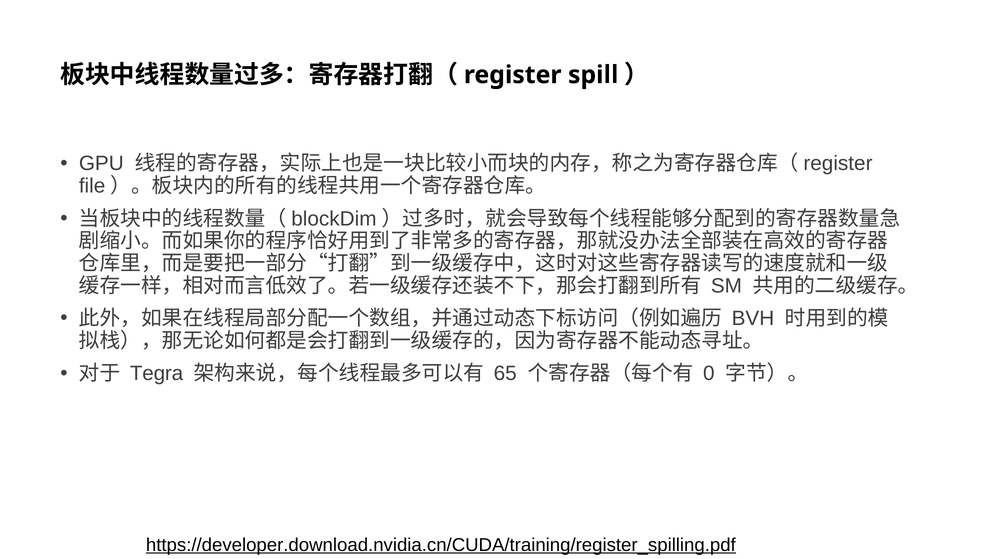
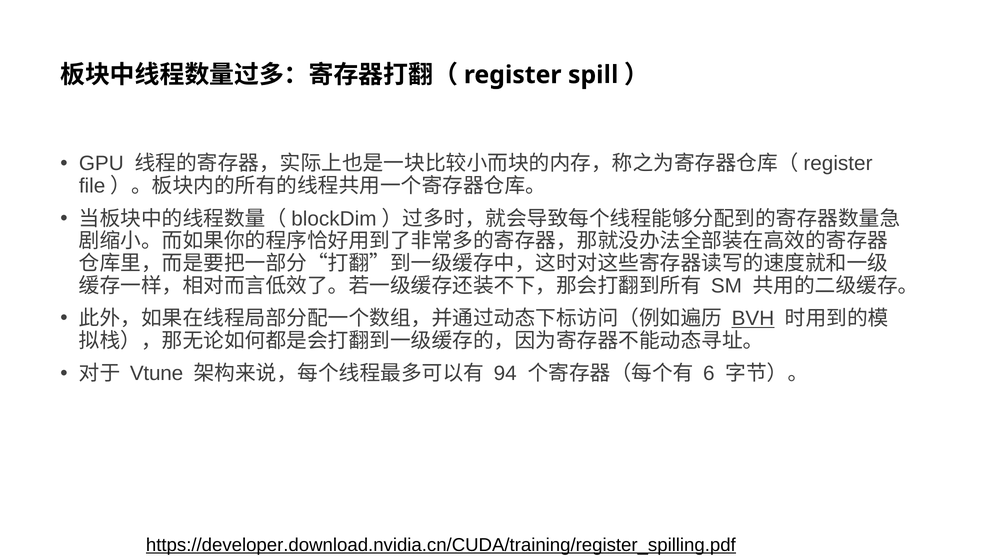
BVH underline: none -> present
Tegra: Tegra -> Vtune
65: 65 -> 94
0: 0 -> 6
